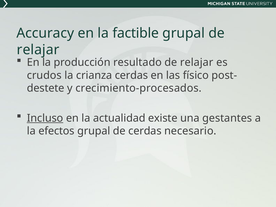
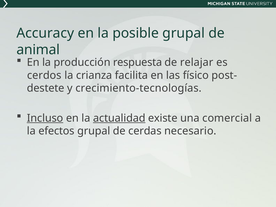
factible: factible -> posible
relajar at (38, 50): relajar -> animal
resultado: resultado -> respuesta
crudos: crudos -> cerdos
crianza cerdas: cerdas -> facilita
crecimiento-procesados: crecimiento-procesados -> crecimiento-tecnologías
actualidad underline: none -> present
gestantes: gestantes -> comercial
